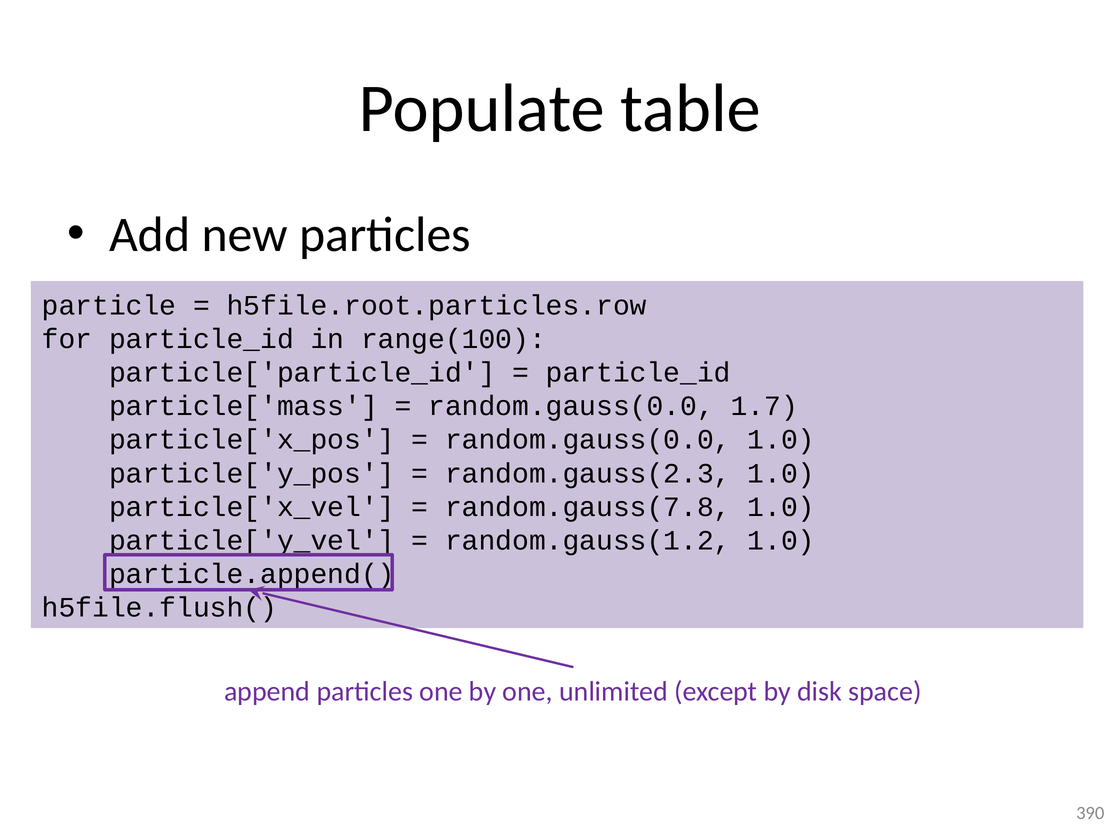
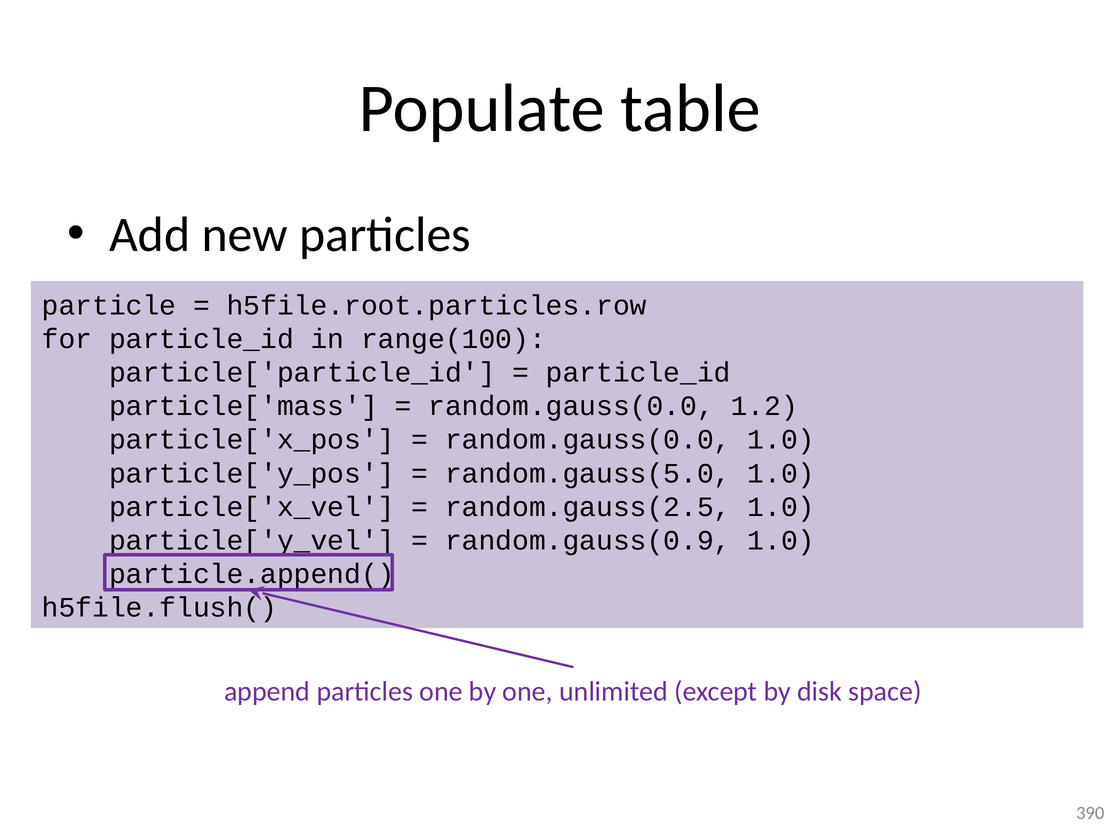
1.7: 1.7 -> 1.2
random.gauss(2.3: random.gauss(2.3 -> random.gauss(5.0
random.gauss(7.8: random.gauss(7.8 -> random.gauss(2.5
random.gauss(1.2: random.gauss(1.2 -> random.gauss(0.9
